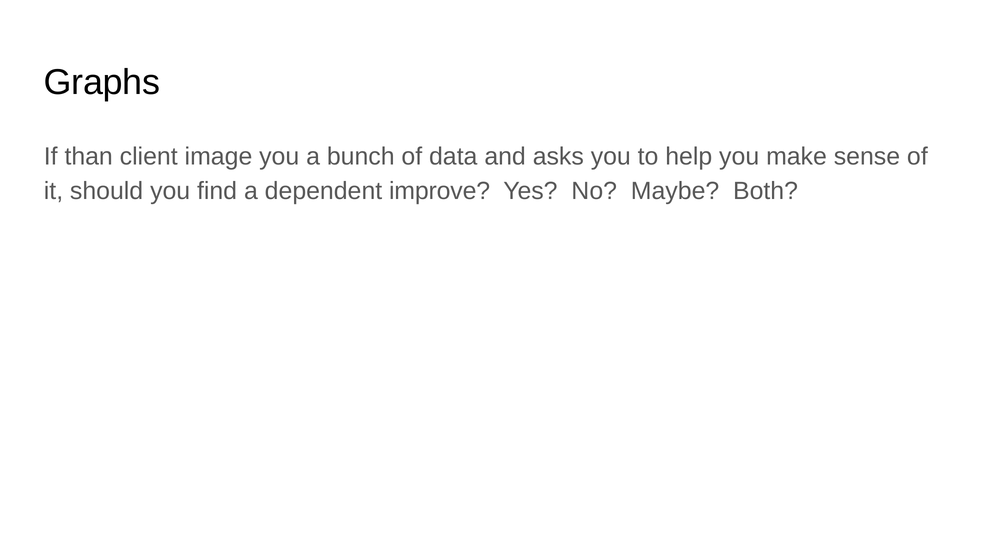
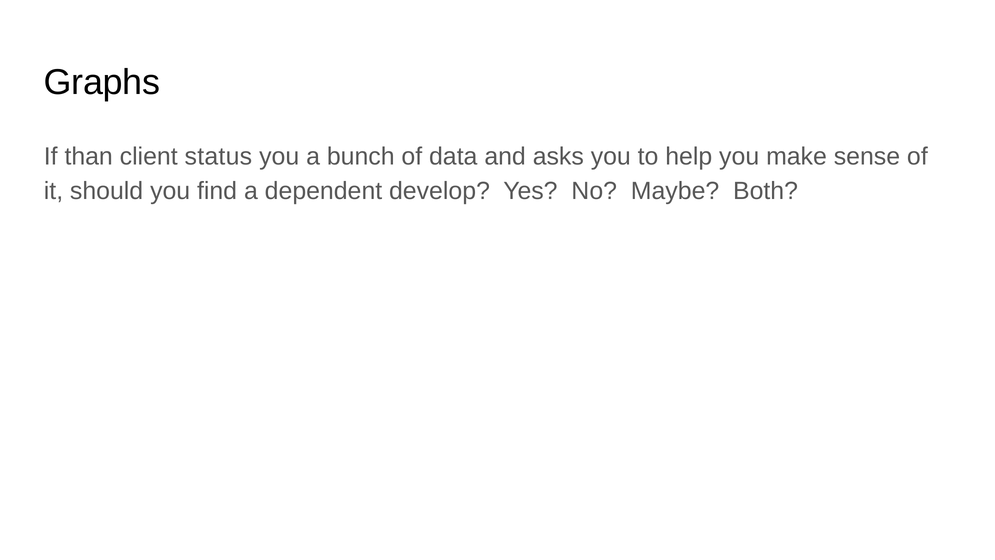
image: image -> status
improve: improve -> develop
